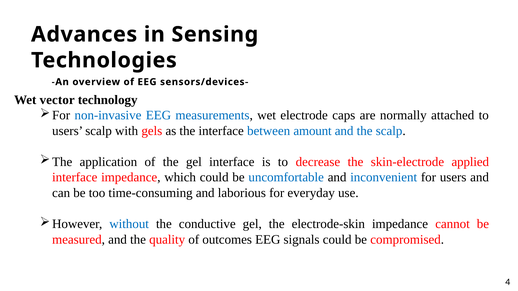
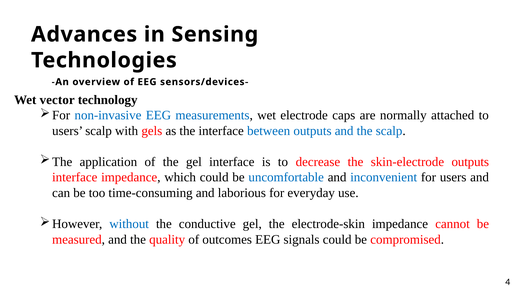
between amount: amount -> outputs
skin-electrode applied: applied -> outputs
